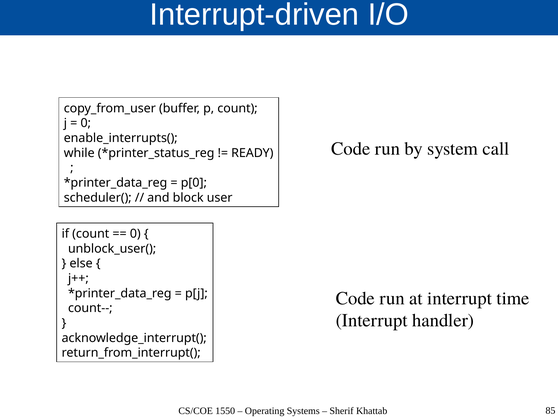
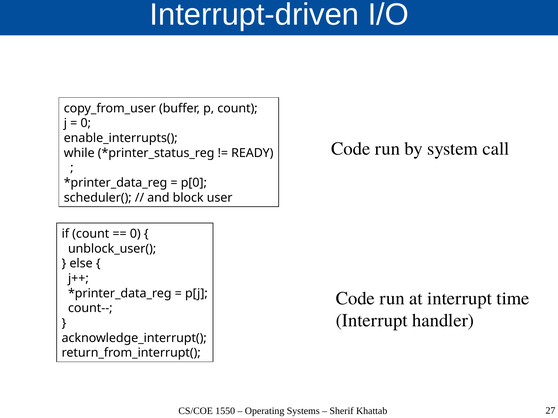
85: 85 -> 27
